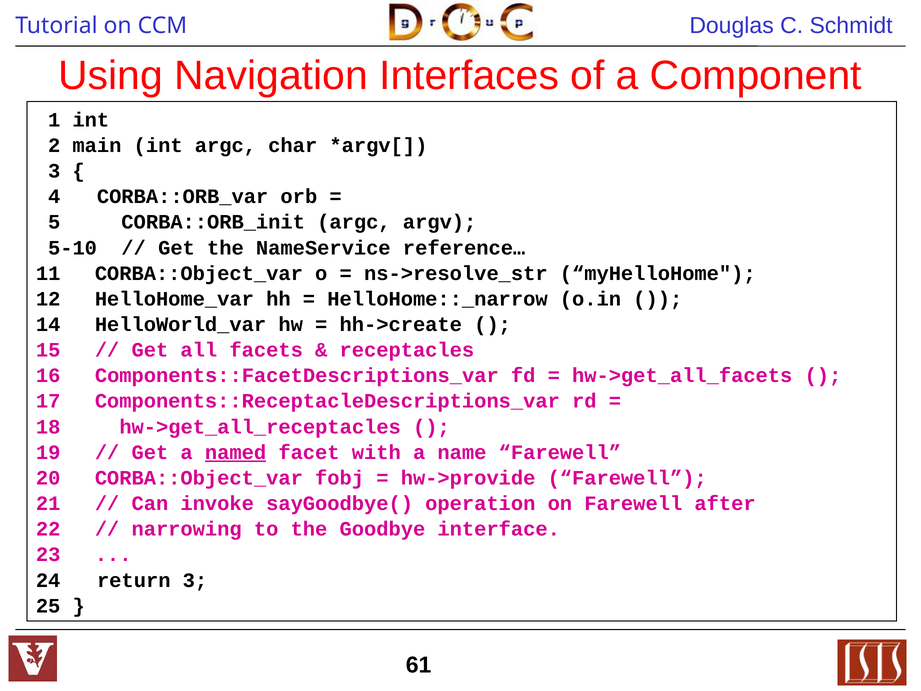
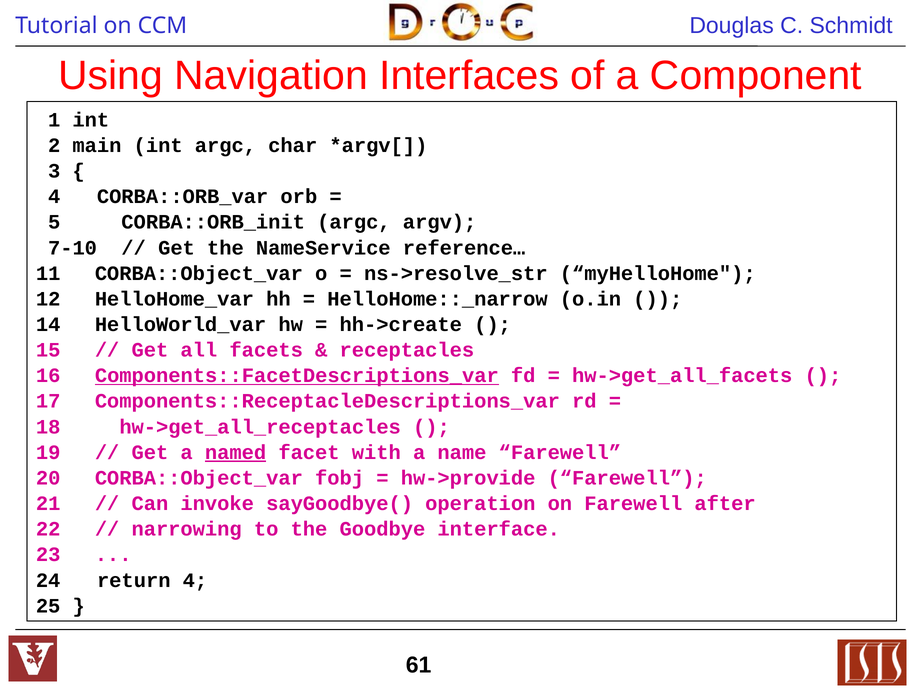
5-10: 5-10 -> 7-10
Components::FacetDescriptions_var underline: none -> present
return 3: 3 -> 4
